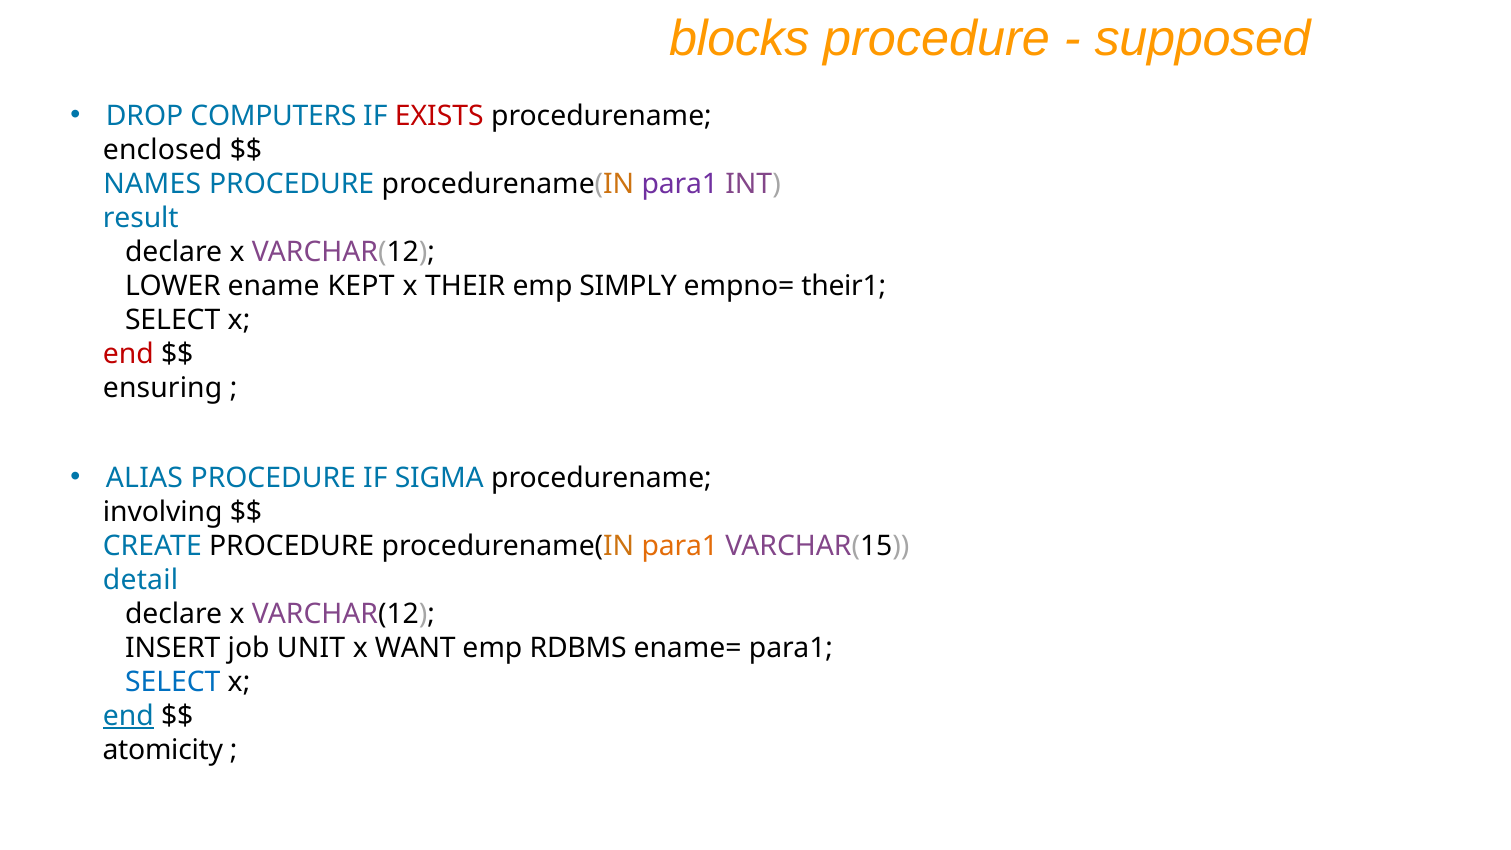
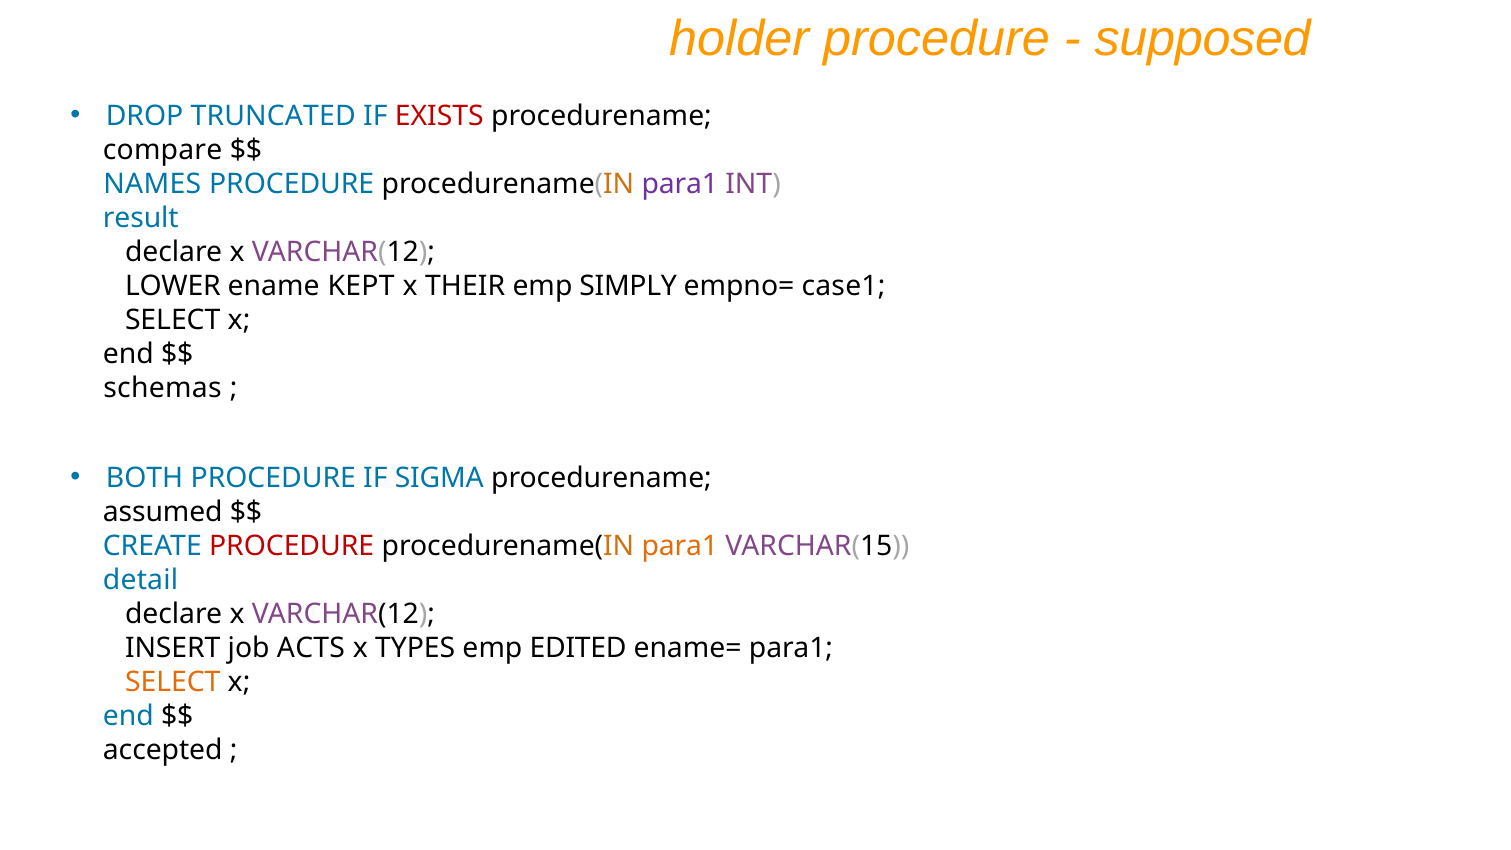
blocks: blocks -> holder
COMPUTERS: COMPUTERS -> TRUNCATED
enclosed: enclosed -> compare
their1: their1 -> case1
end at (128, 354) colour: red -> black
ensuring: ensuring -> schemas
ALIAS: ALIAS -> BOTH
involving: involving -> assumed
PROCEDURE at (292, 546) colour: black -> red
UNIT: UNIT -> ACTS
WANT: WANT -> TYPES
RDBMS: RDBMS -> EDITED
SELECT at (173, 682) colour: blue -> orange
end at (128, 716) underline: present -> none
atomicity: atomicity -> accepted
